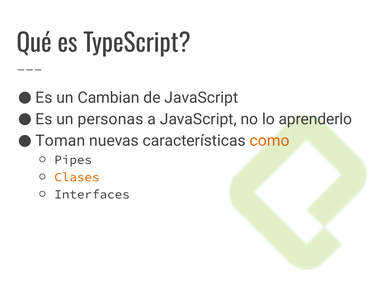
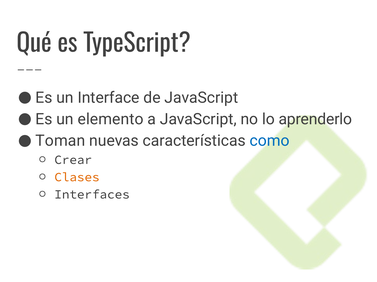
Cambian: Cambian -> Interface
personas: personas -> elemento
como colour: orange -> blue
Pipes: Pipes -> Crear
